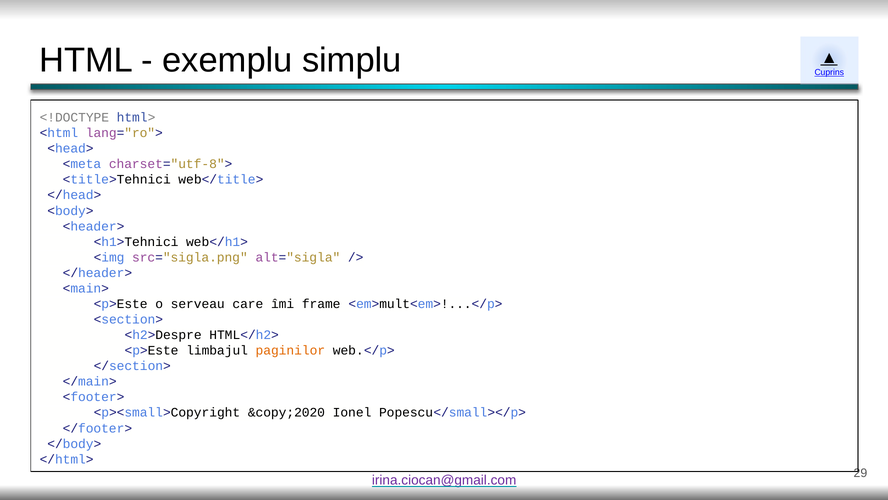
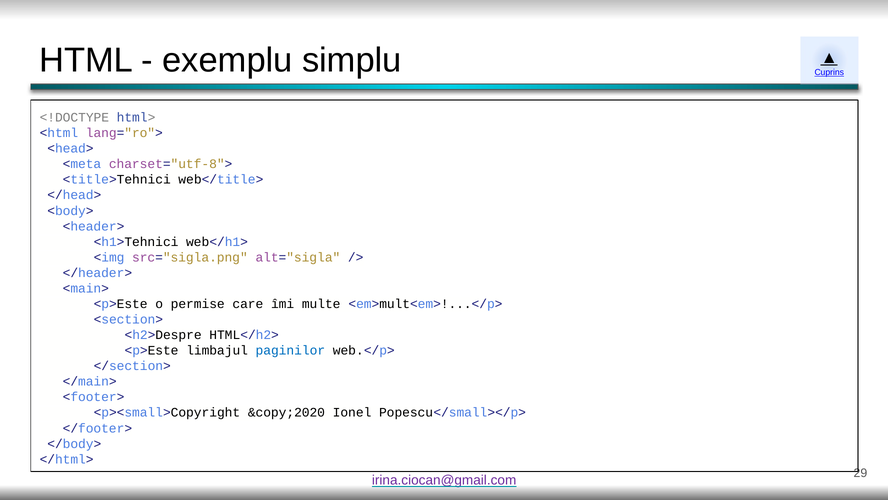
serveau: serveau -> permise
frame: frame -> multe
paginilor colour: orange -> blue
